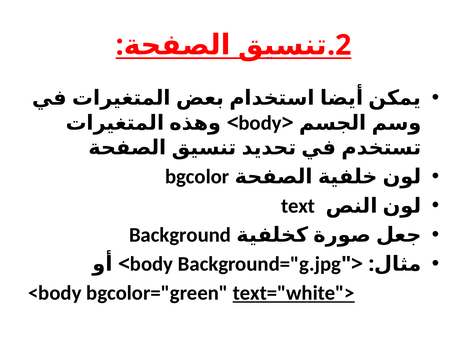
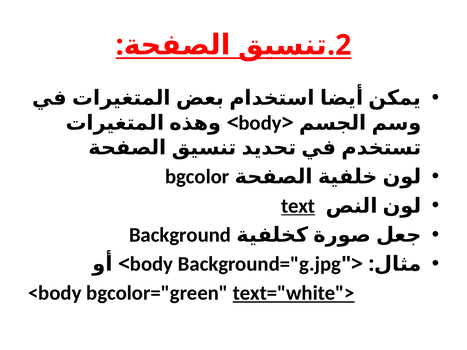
text underline: none -> present
